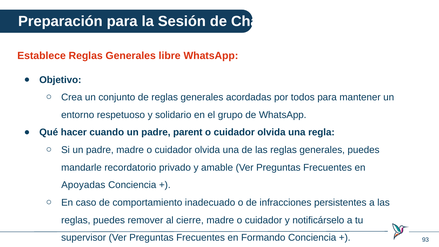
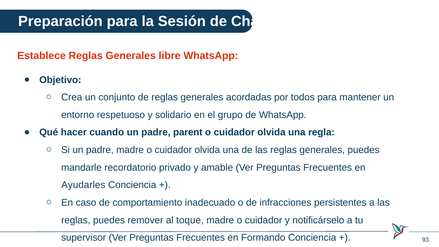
Apoyadas: Apoyadas -> Ayudarles
cierre: cierre -> toque
